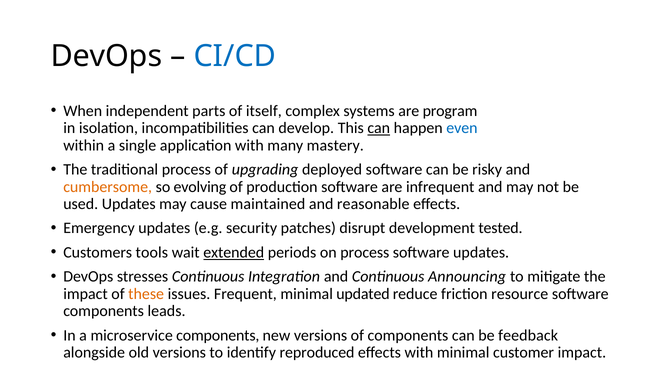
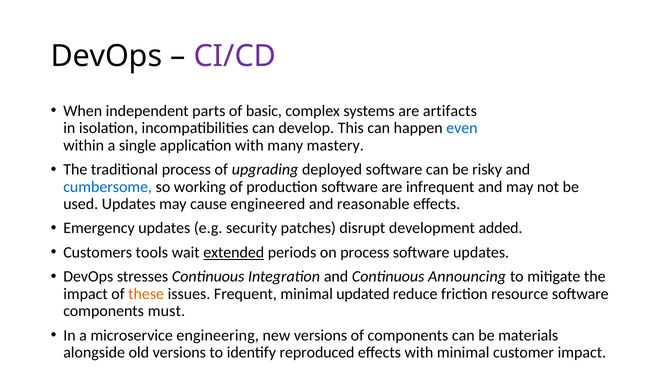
CI/CD colour: blue -> purple
itself: itself -> basic
program: program -> artifacts
can at (379, 128) underline: present -> none
cumbersome colour: orange -> blue
evolving: evolving -> working
maintained: maintained -> engineered
tested: tested -> added
leads: leads -> must
microservice components: components -> engineering
feedback: feedback -> materials
